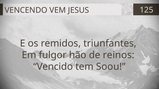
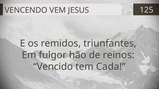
Soou: Soou -> Cada
